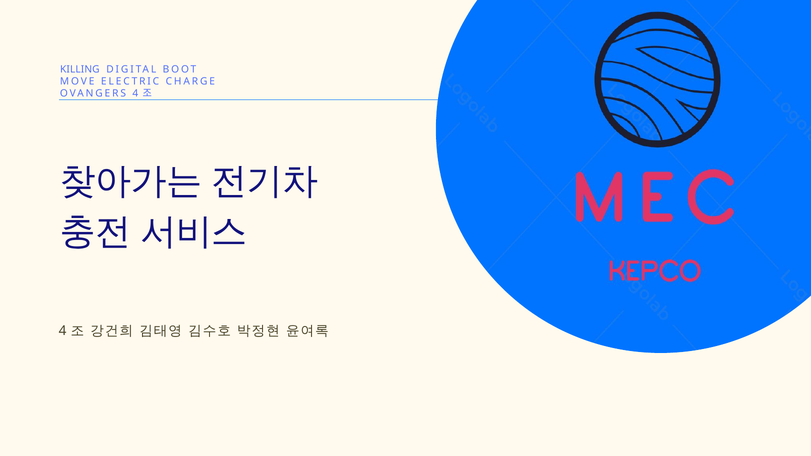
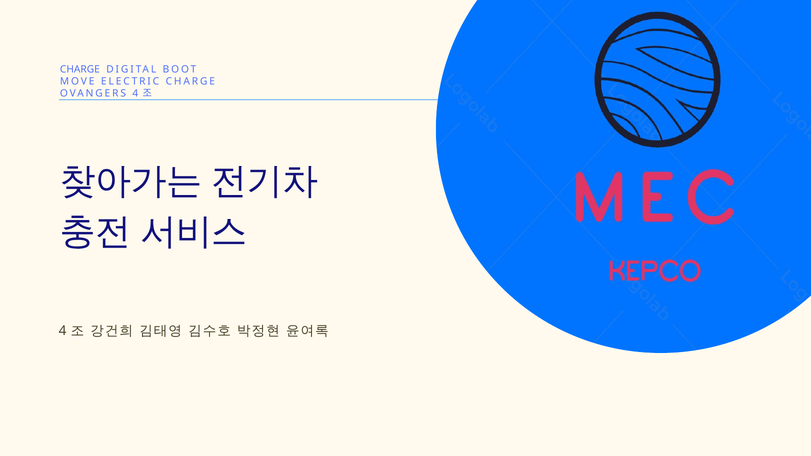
KILLING at (80, 69): KILLING -> CHARGE
